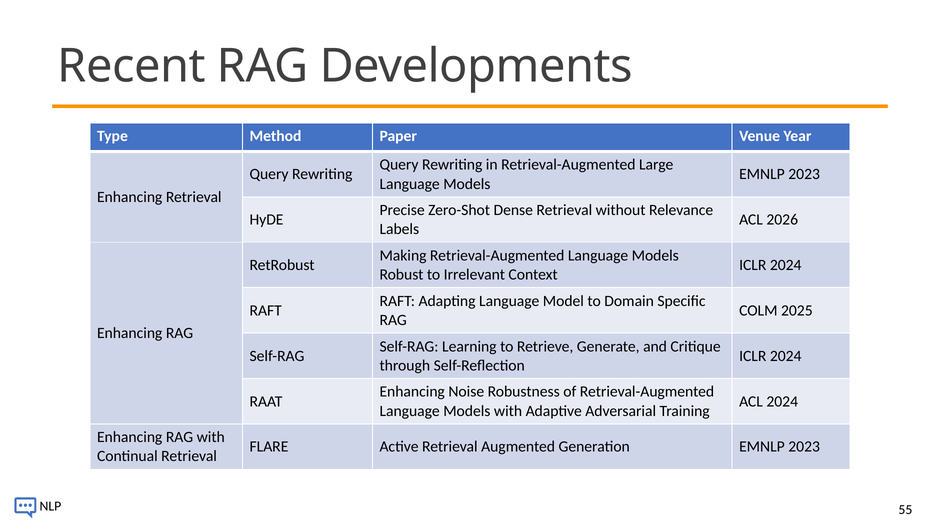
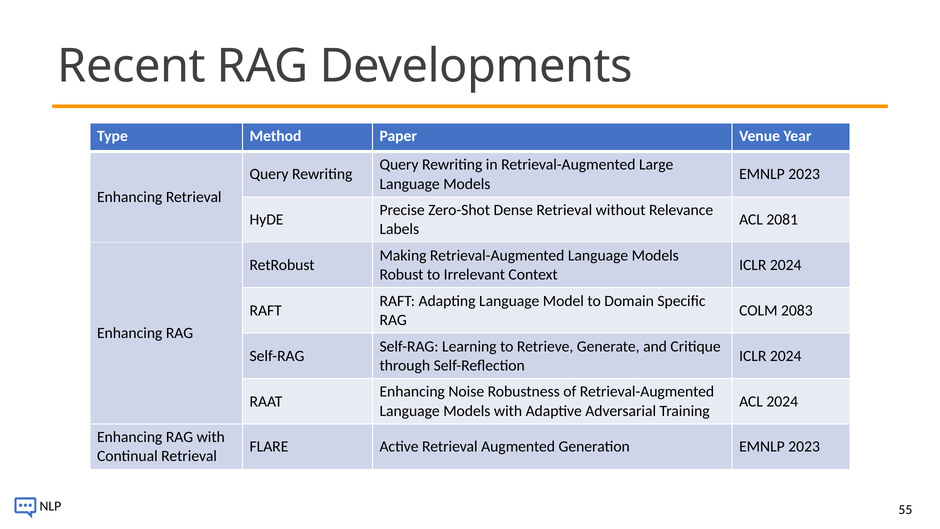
2026: 2026 -> 2081
2025: 2025 -> 2083
